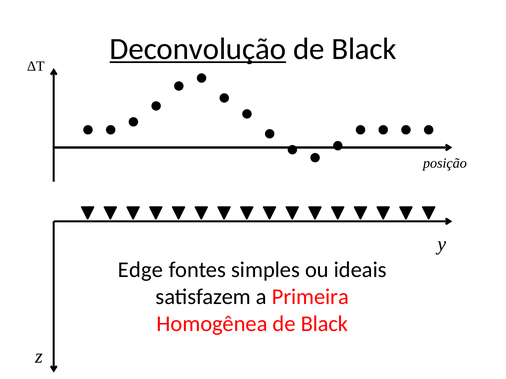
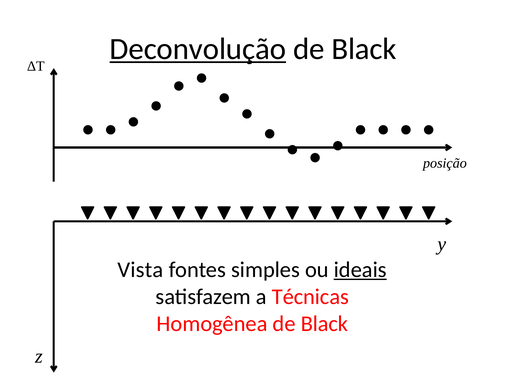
Edge: Edge -> Vista
ideais underline: none -> present
Primeira: Primeira -> Técnicas
